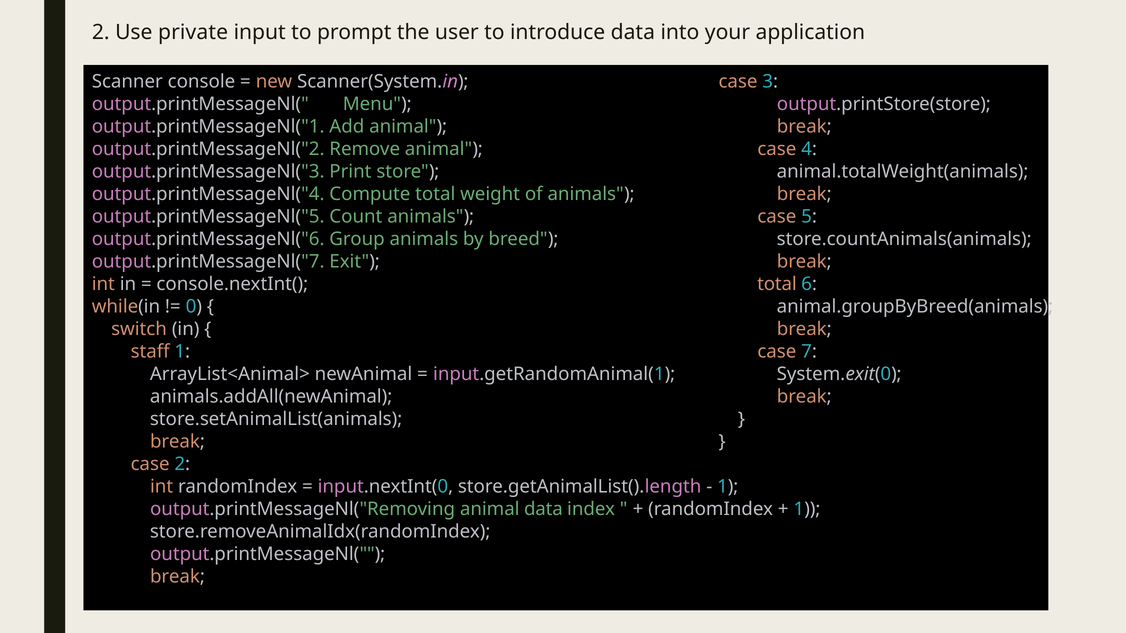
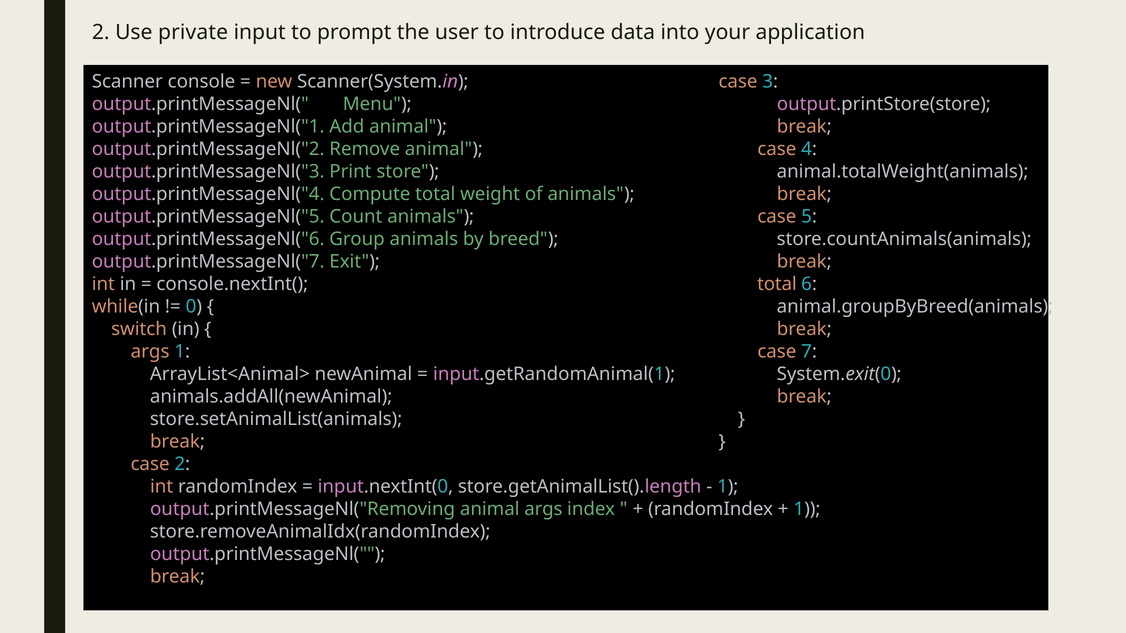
staff at (150, 352): staff -> args
animal data: data -> args
